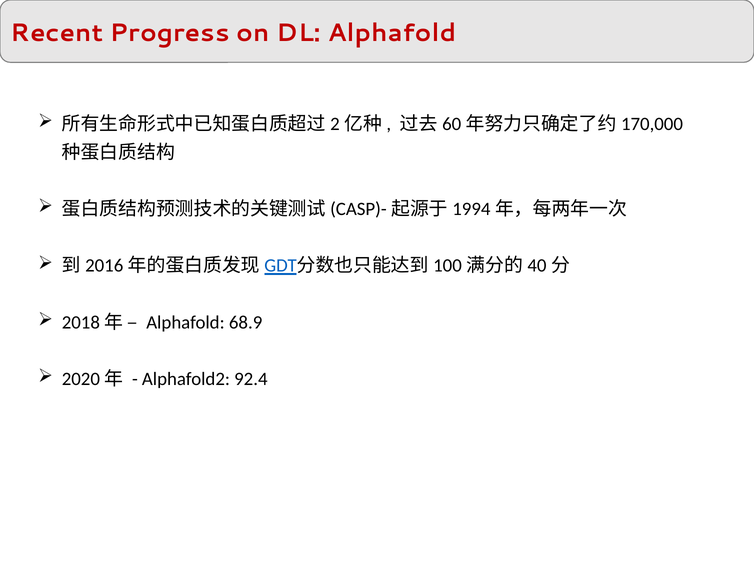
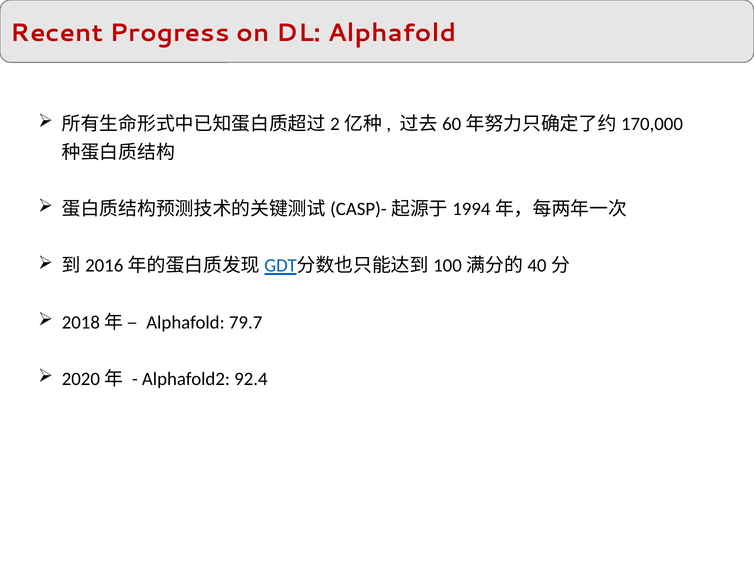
68.9: 68.9 -> 79.7
